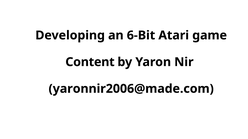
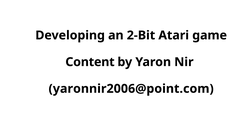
6-Bit: 6-Bit -> 2-Bit
yaronnir2006@made.com: yaronnir2006@made.com -> yaronnir2006@point.com
